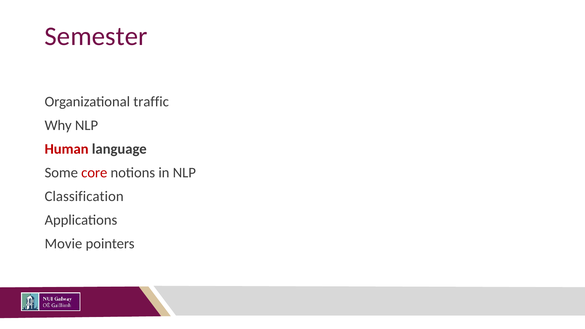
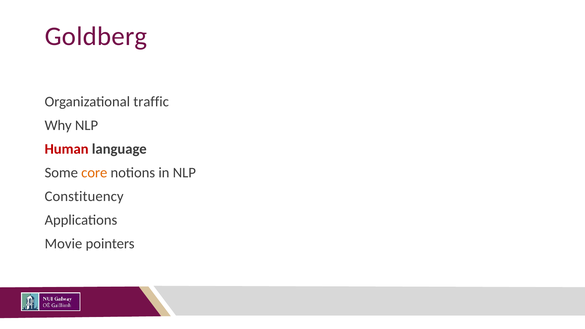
Semester: Semester -> Goldberg
core colour: red -> orange
Classification: Classification -> Constituency
